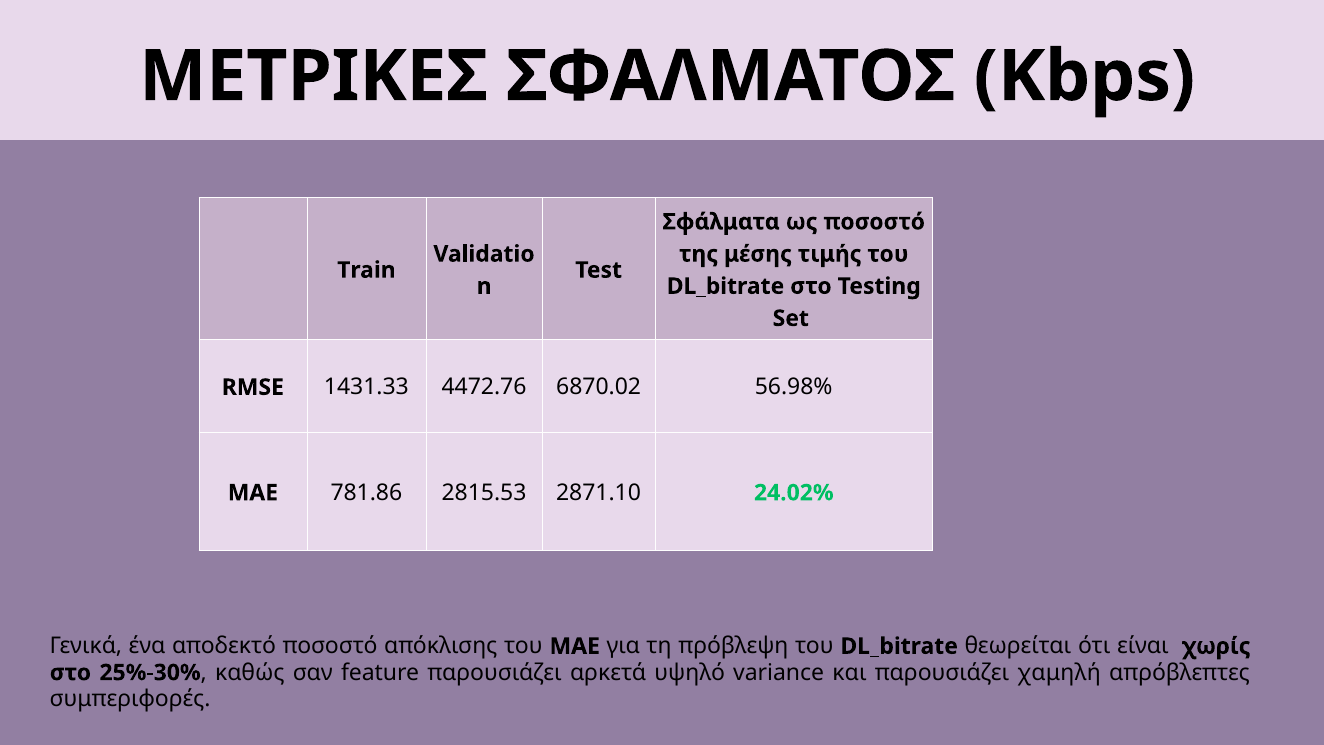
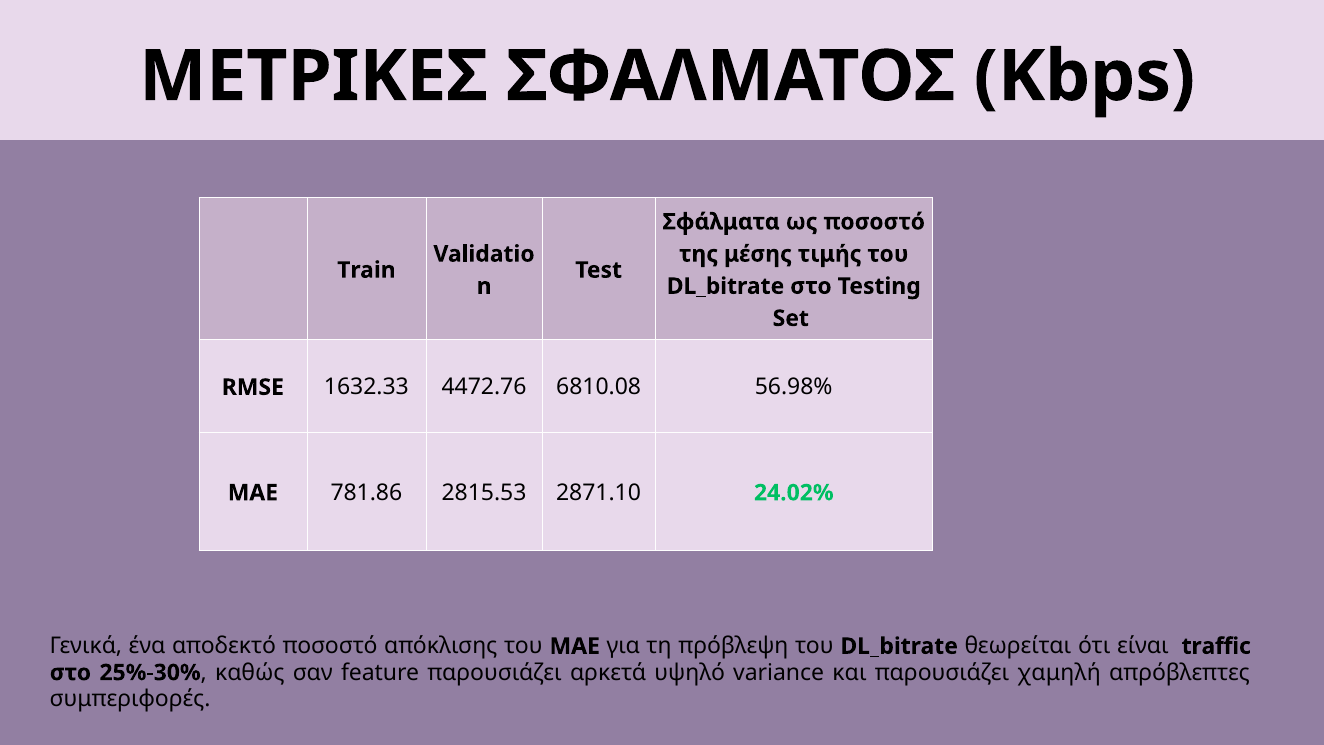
1431.33: 1431.33 -> 1632.33
6870.02: 6870.02 -> 6810.08
χωρίς: χωρίς -> traffic
